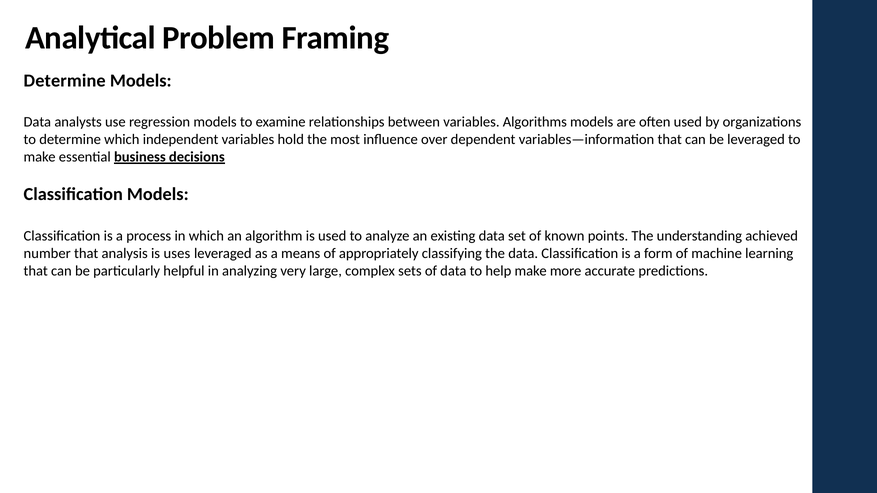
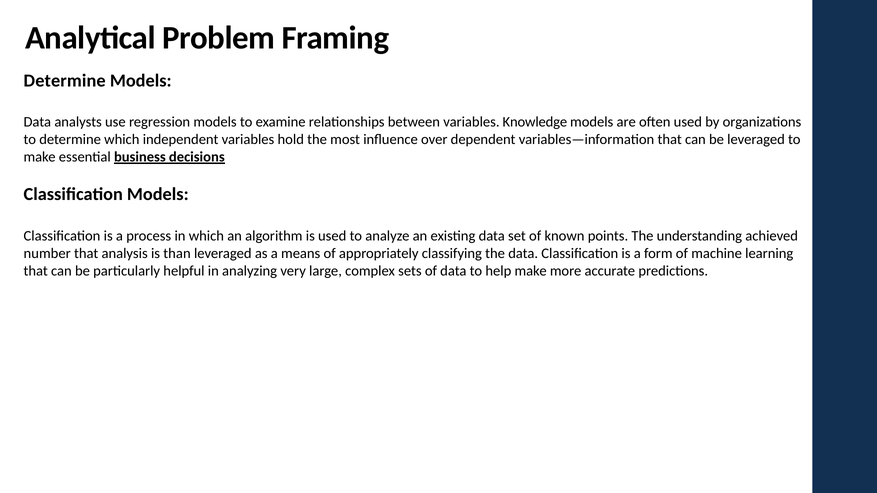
Algorithms: Algorithms -> Knowledge
uses: uses -> than
